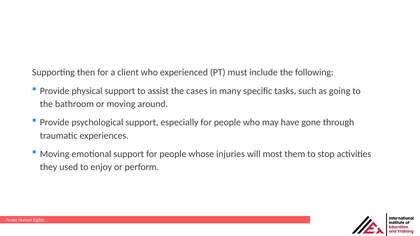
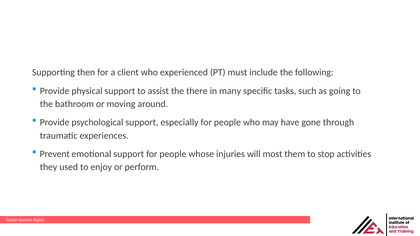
cases: cases -> there
Moving at (55, 154): Moving -> Prevent
